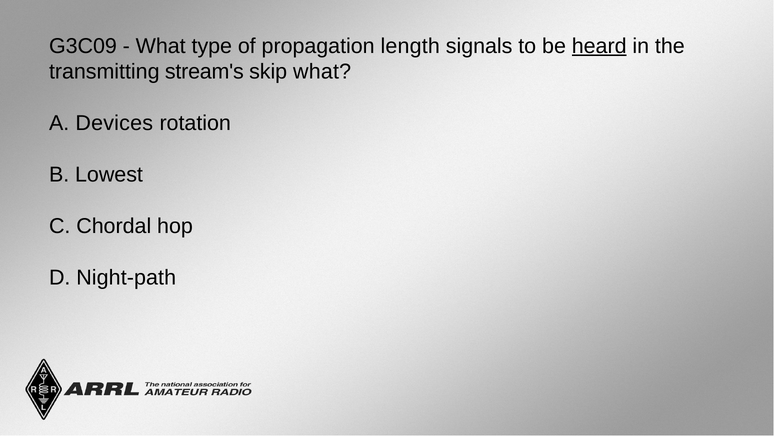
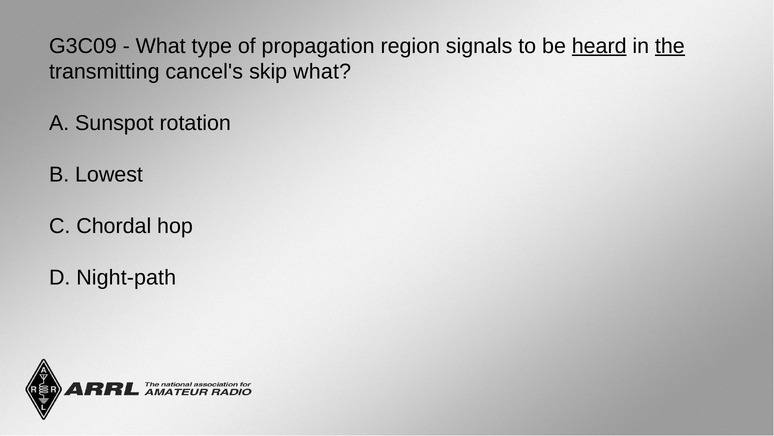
length: length -> region
the underline: none -> present
stream's: stream's -> cancel's
Devices: Devices -> Sunspot
